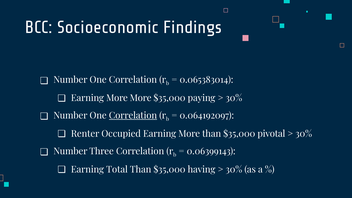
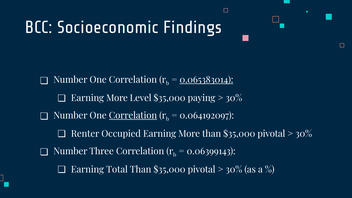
0.065383014 underline: none -> present
More More: More -> Level
having at (202, 169): having -> pivotal
